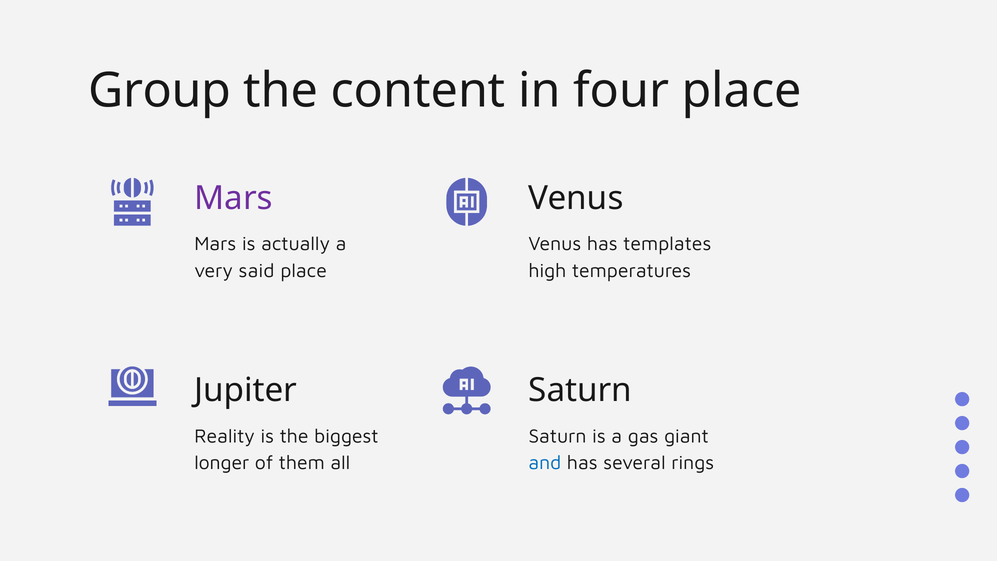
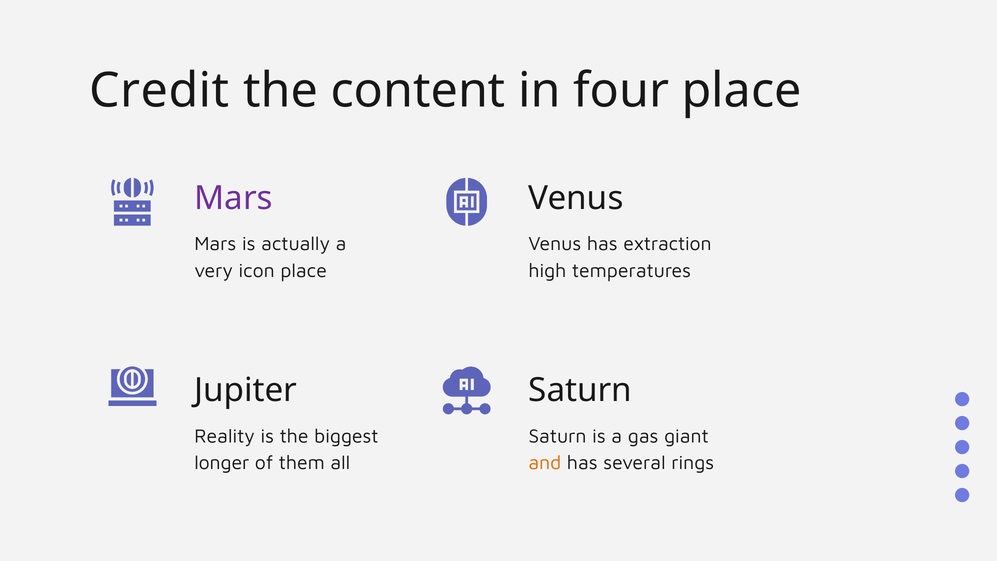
Group: Group -> Credit
templates: templates -> extraction
said: said -> icon
and colour: blue -> orange
